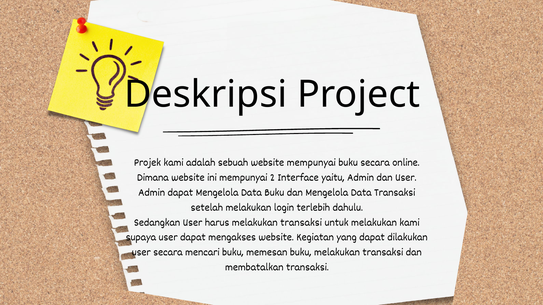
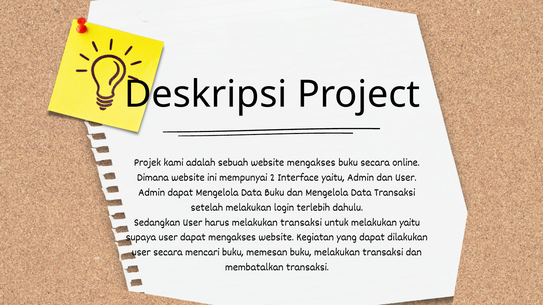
website mempunyai: mempunyai -> mengakses
melakukan kami: kami -> yaitu
